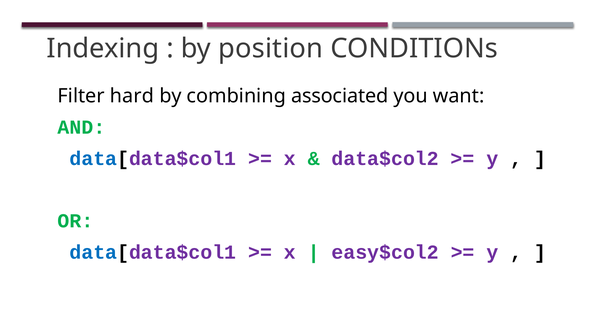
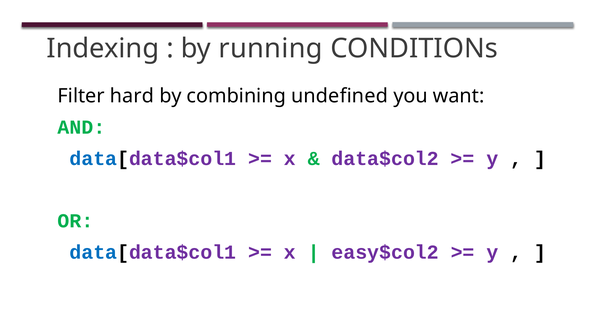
position: position -> running
associated: associated -> undefined
